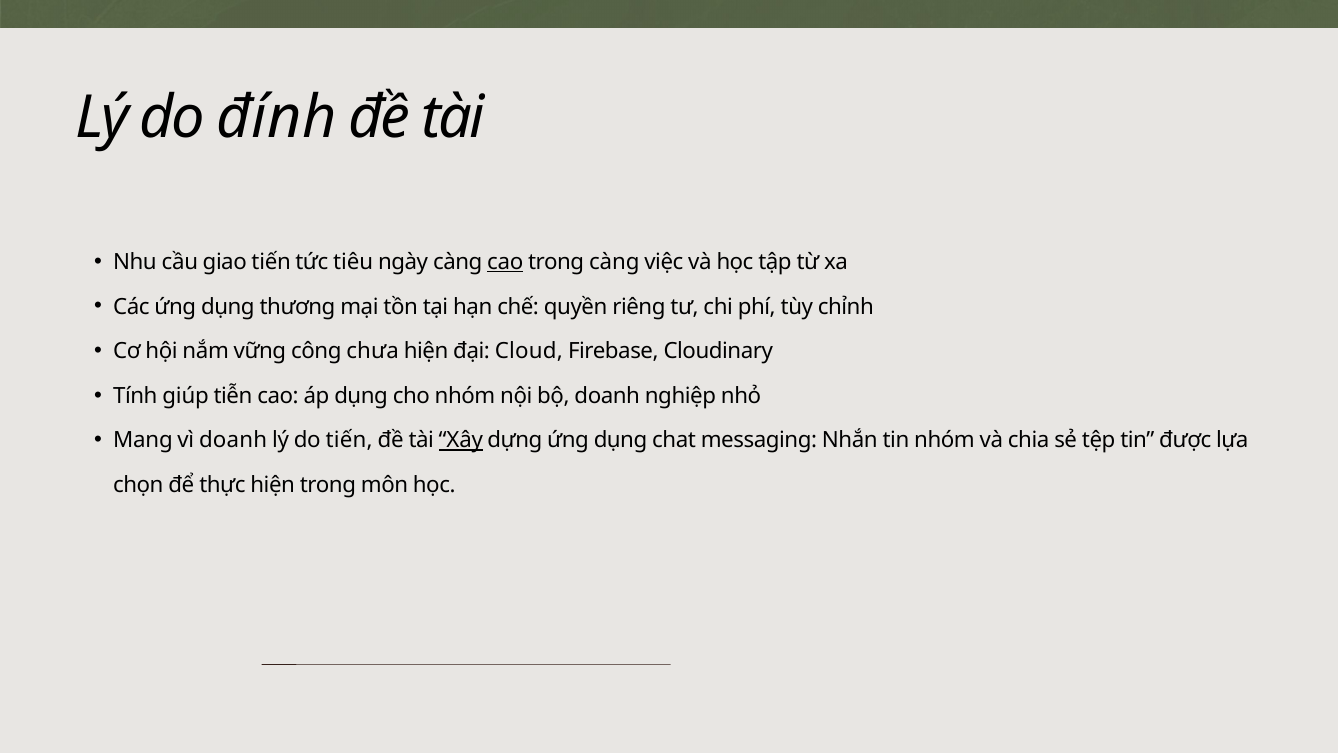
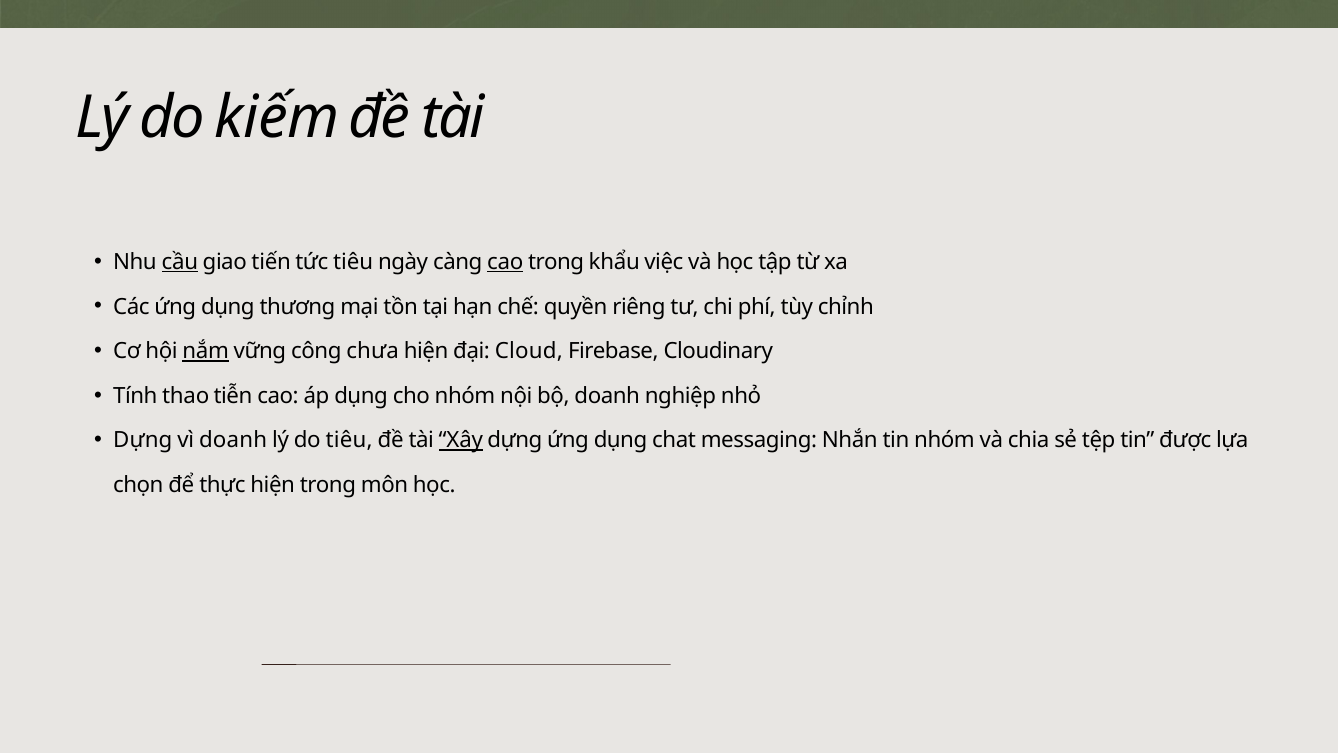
đính: đính -> kiếm
cầu underline: none -> present
trong càng: càng -> khẩu
nắm underline: none -> present
giúp: giúp -> thao
Mang at (143, 440): Mang -> Dựng
do tiến: tiến -> tiêu
